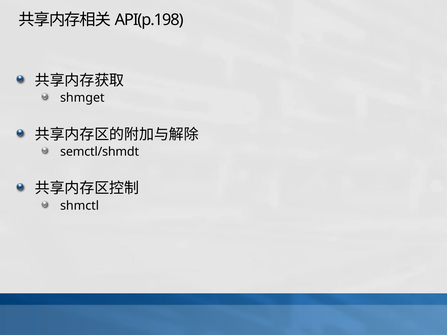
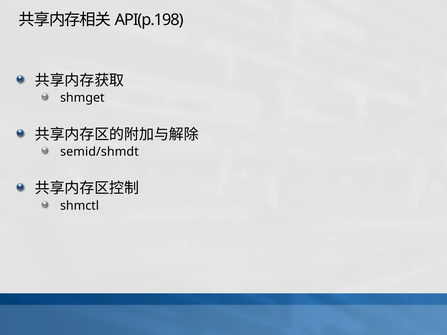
semctl/shmdt: semctl/shmdt -> semid/shmdt
